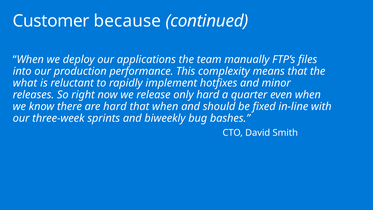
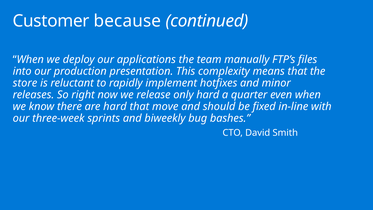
performance: performance -> presentation
what: what -> store
that when: when -> move
